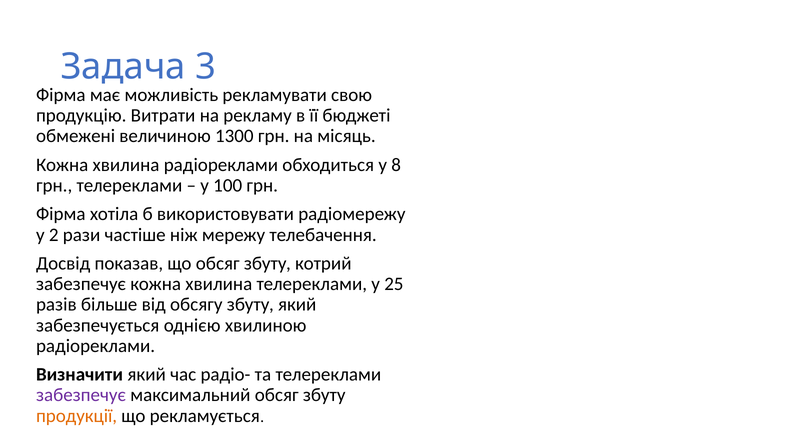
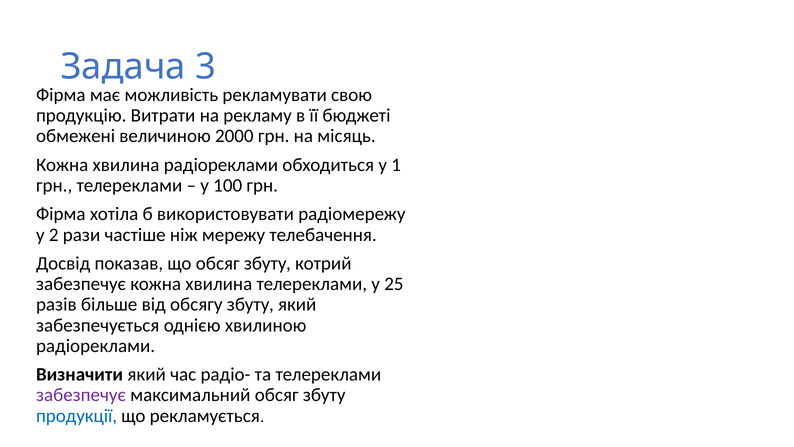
1300: 1300 -> 2000
8: 8 -> 1
продукції colour: orange -> blue
